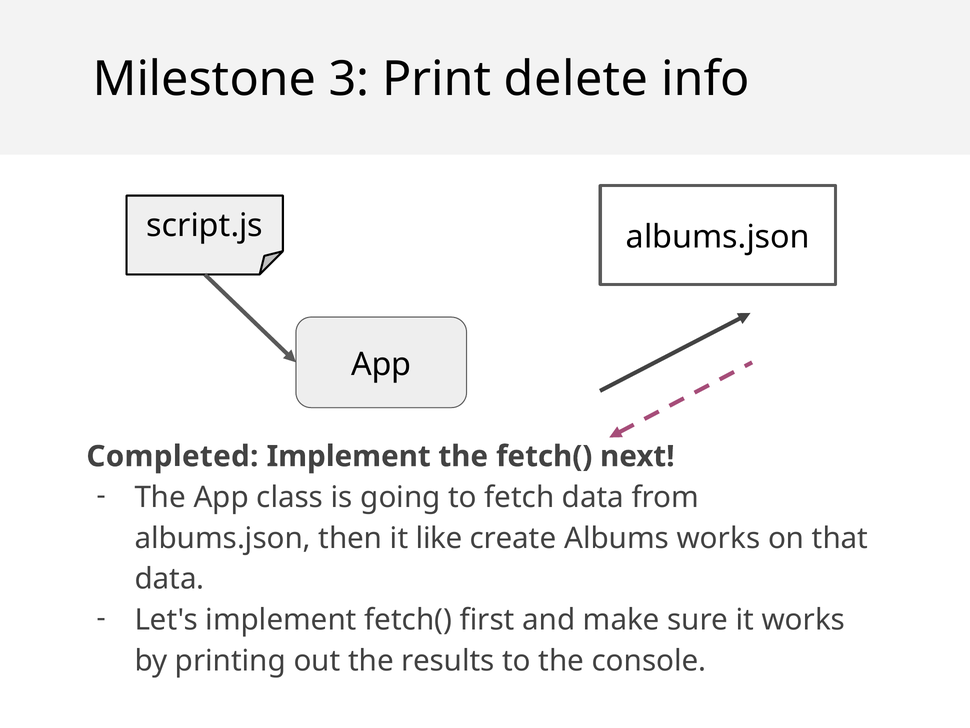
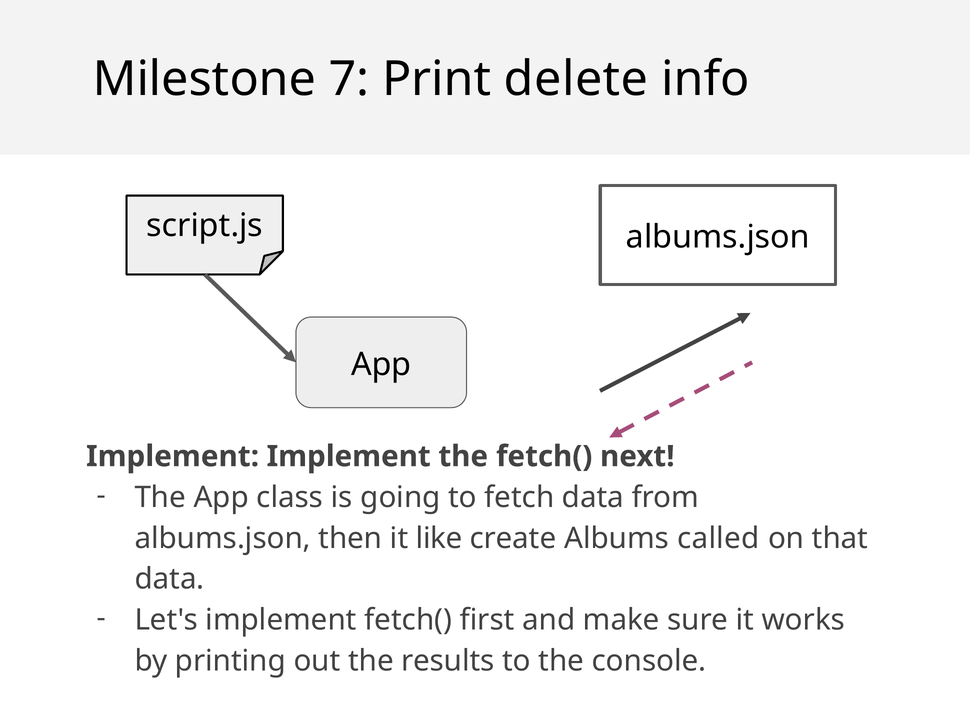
3: 3 -> 7
Completed at (172, 456): Completed -> Implement
Albums works: works -> called
